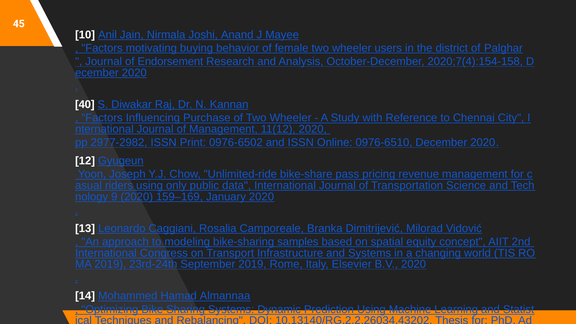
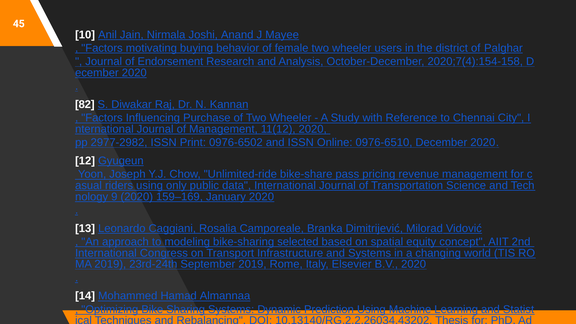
40: 40 -> 82
samples: samples -> selected
